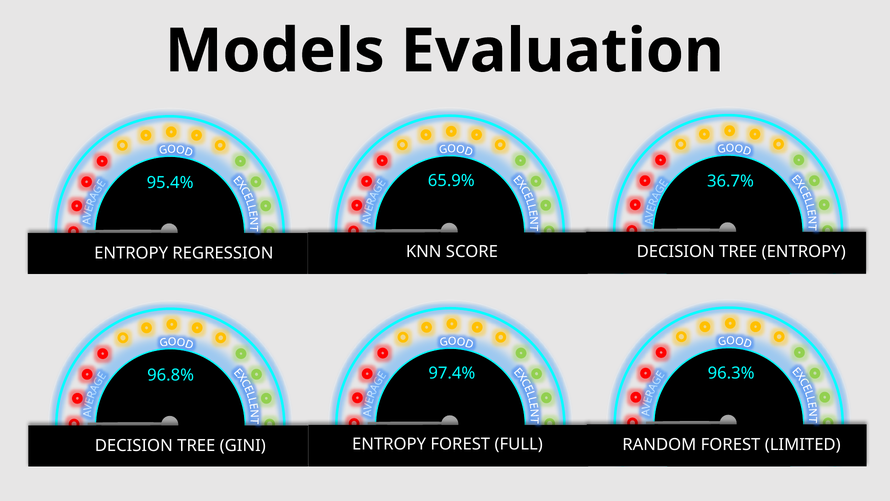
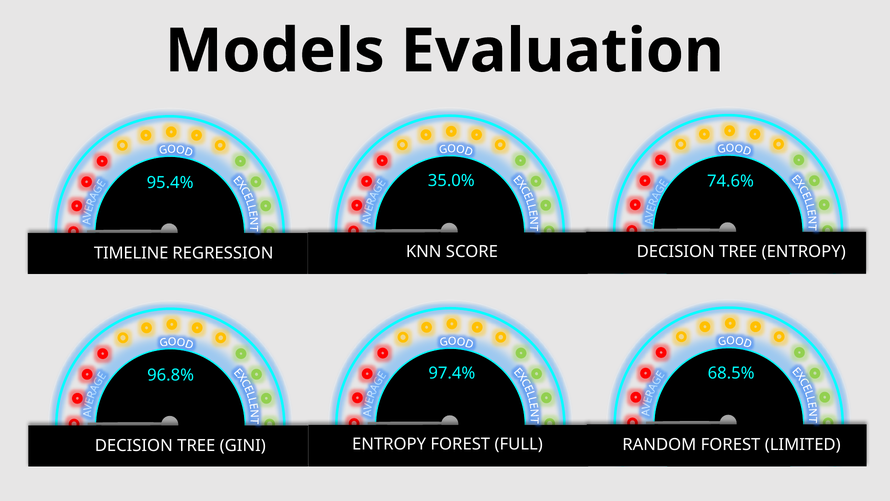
65.9%: 65.9% -> 35.0%
36.7%: 36.7% -> 74.6%
ENTROPY at (131, 253): ENTROPY -> TIMELINE
96.3%: 96.3% -> 68.5%
